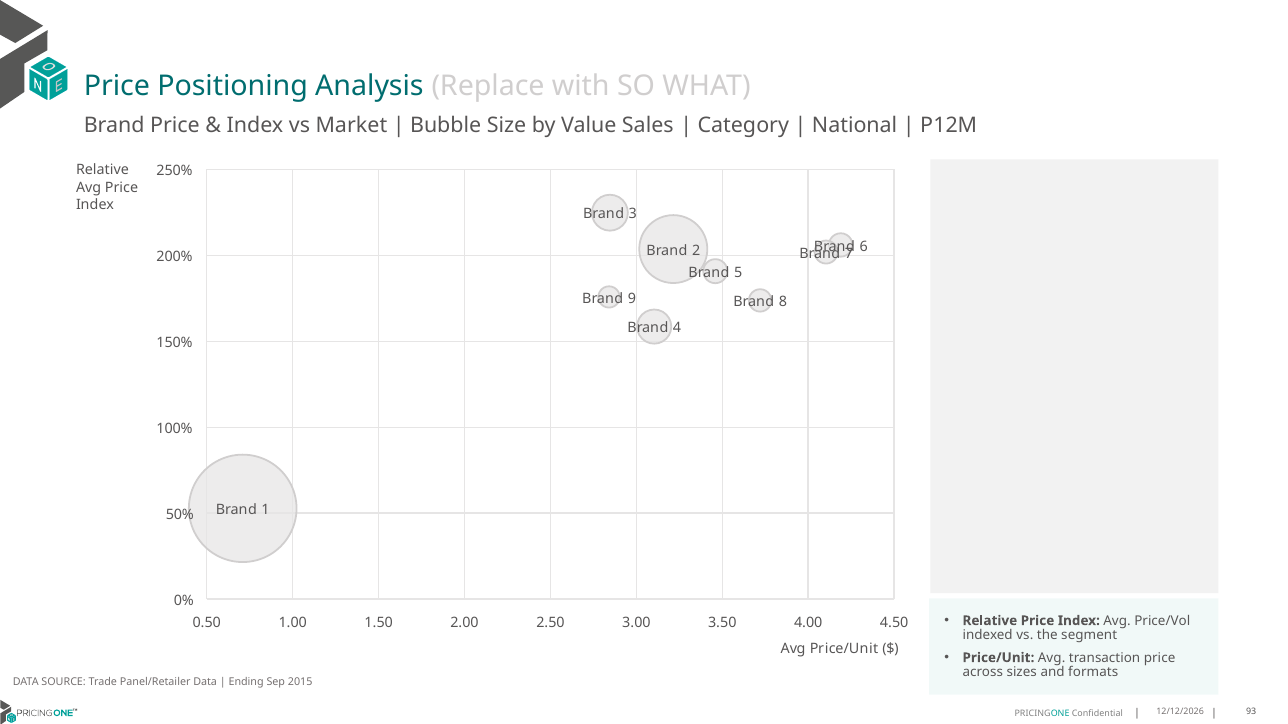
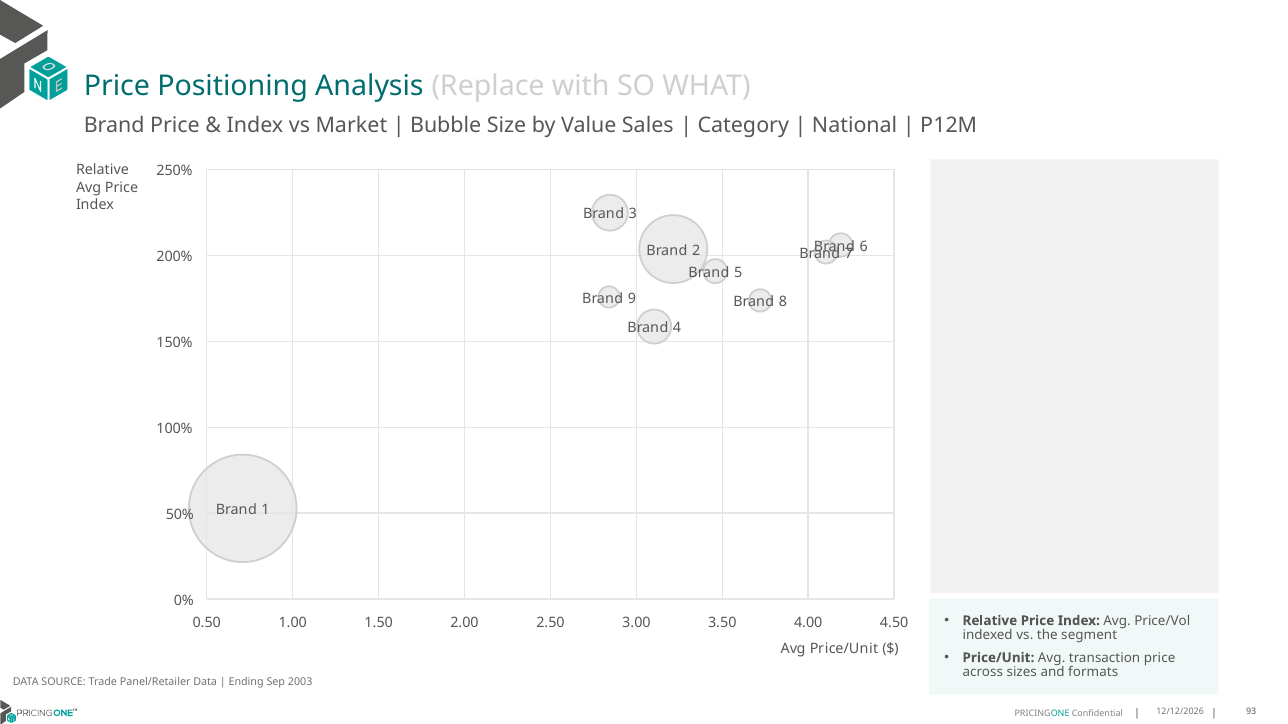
2015: 2015 -> 2003
